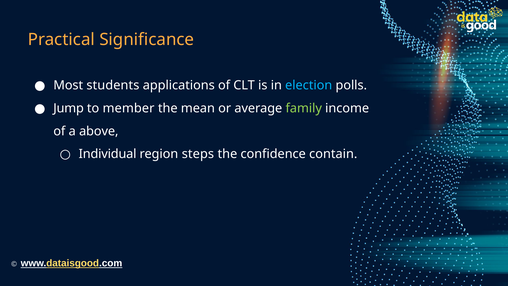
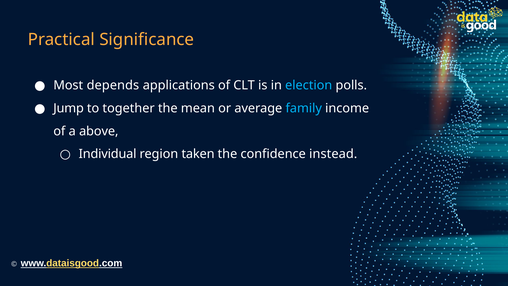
students: students -> depends
member: member -> together
family colour: light green -> light blue
steps: steps -> taken
contain: contain -> instead
